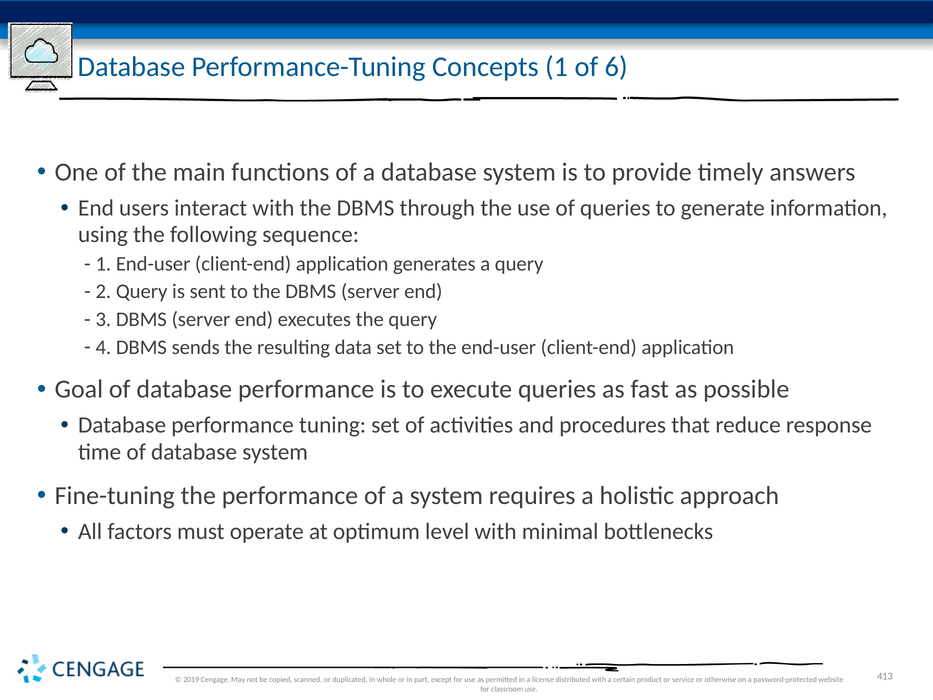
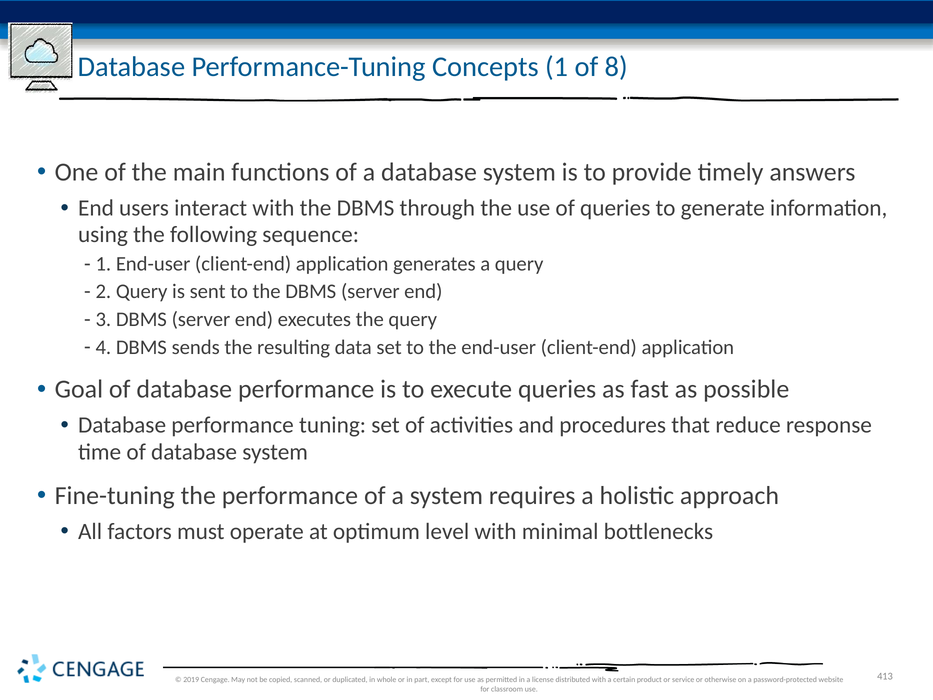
6: 6 -> 8
